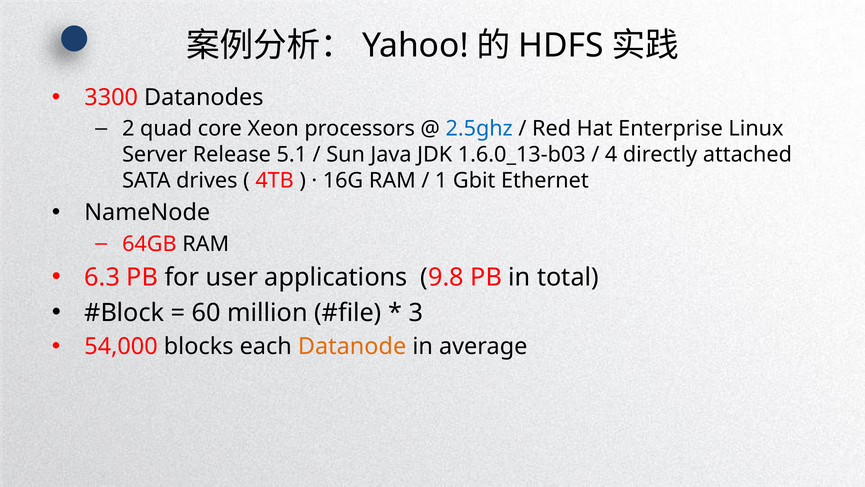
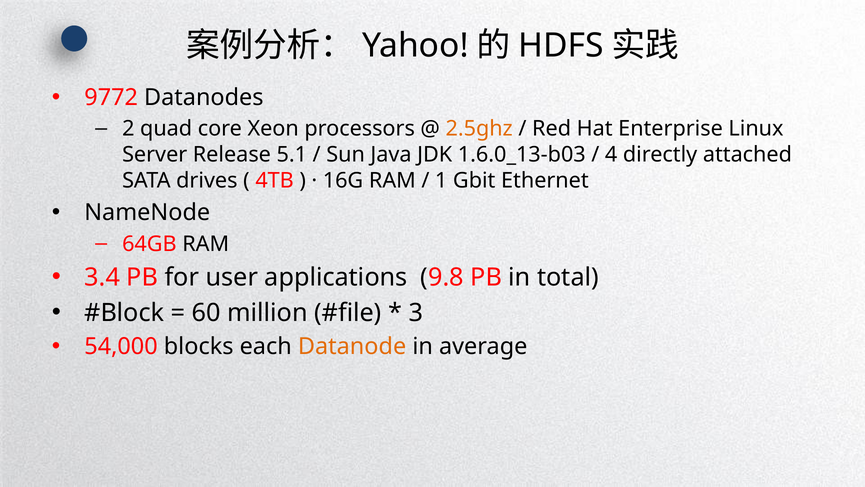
3300: 3300 -> 9772
2.5ghz colour: blue -> orange
6.3: 6.3 -> 3.4
